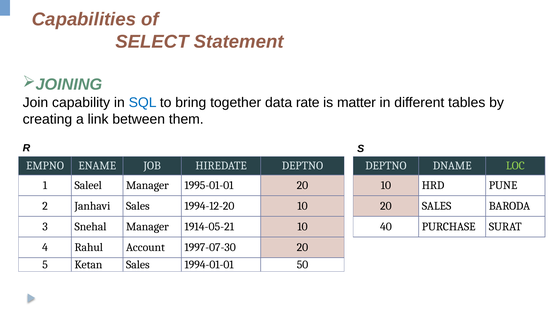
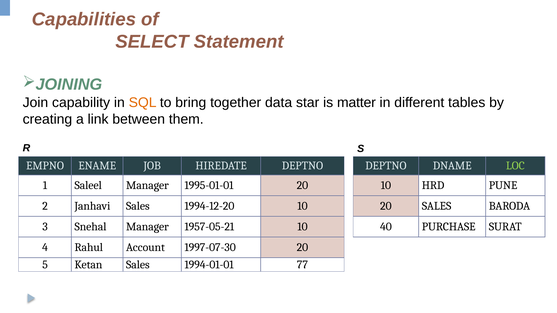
SQL colour: blue -> orange
rate: rate -> star
1914-05-21: 1914-05-21 -> 1957-05-21
50: 50 -> 77
